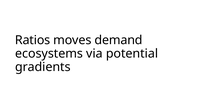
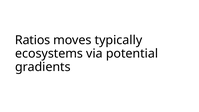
demand: demand -> typically
